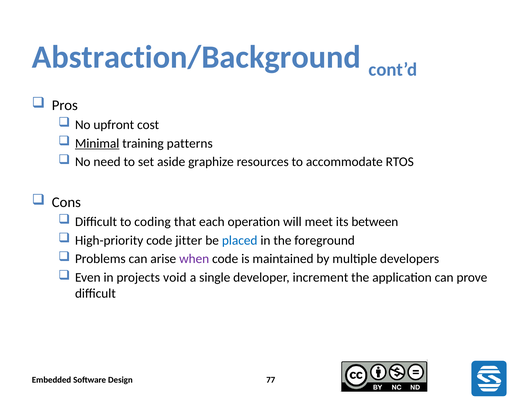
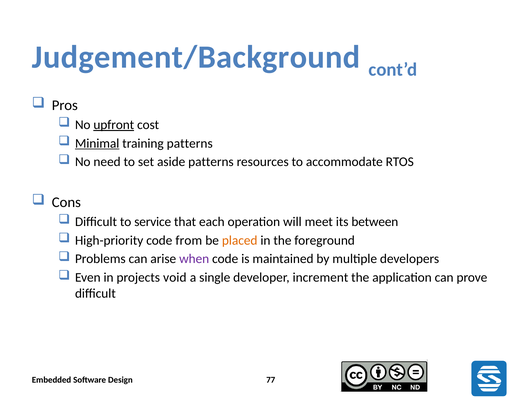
Abstraction/Background: Abstraction/Background -> Judgement/Background
upfront underline: none -> present
aside graphize: graphize -> patterns
coding: coding -> service
jitter: jitter -> from
placed colour: blue -> orange
